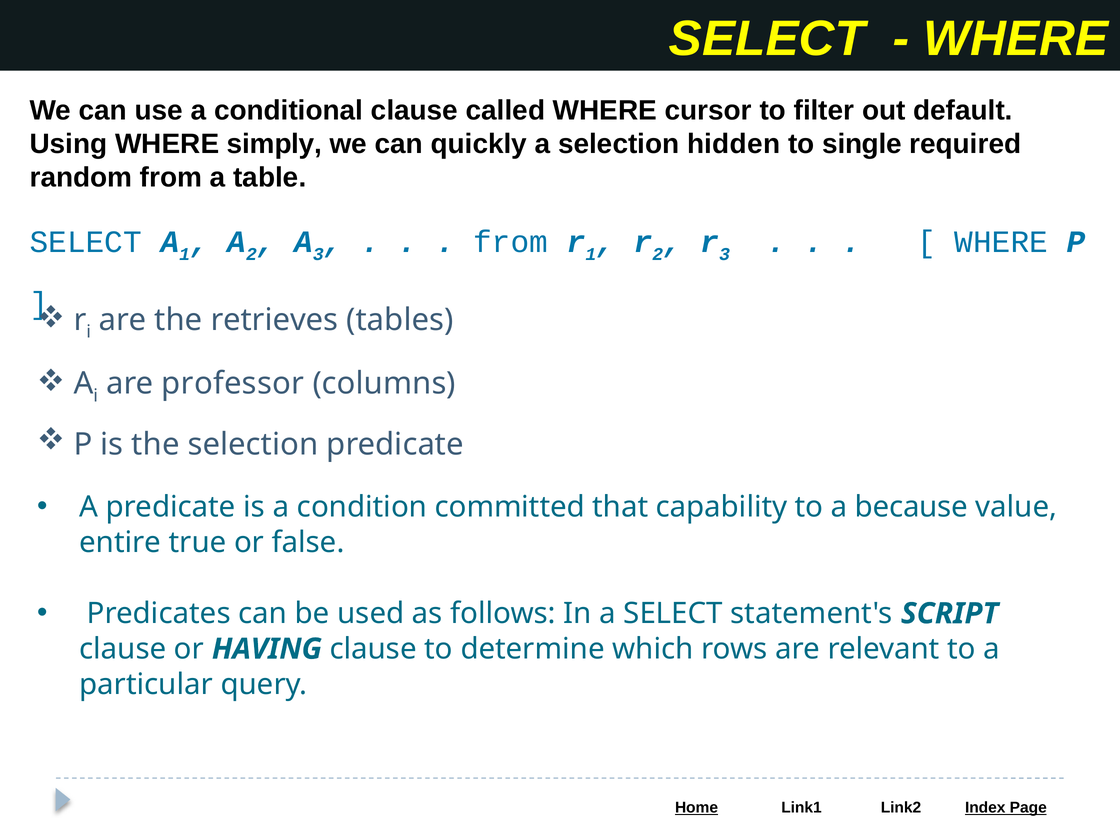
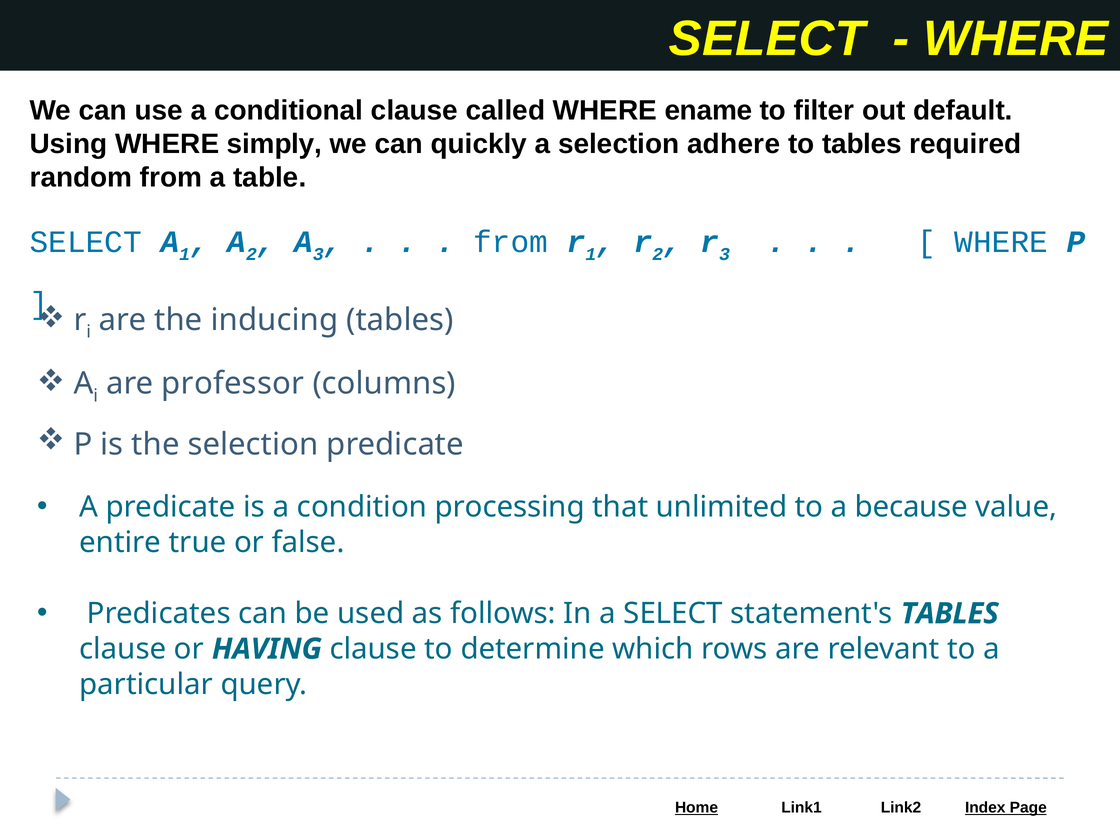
cursor: cursor -> ename
hidden: hidden -> adhere
to single: single -> tables
retrieves: retrieves -> inducing
committed: committed -> processing
capability: capability -> unlimited
statement's SCRIPT: SCRIPT -> TABLES
